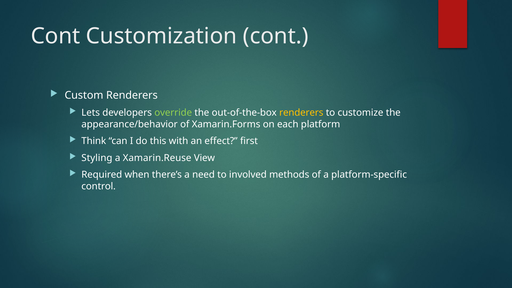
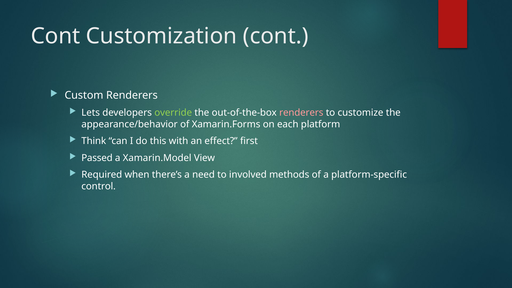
renderers at (301, 113) colour: yellow -> pink
Styling: Styling -> Passed
Xamarin.Reuse: Xamarin.Reuse -> Xamarin.Model
